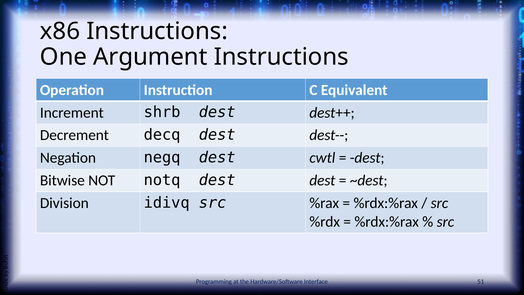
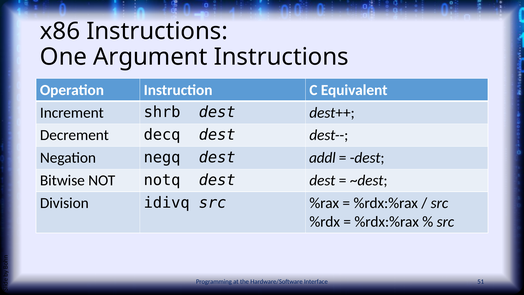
cwtl: cwtl -> addl
